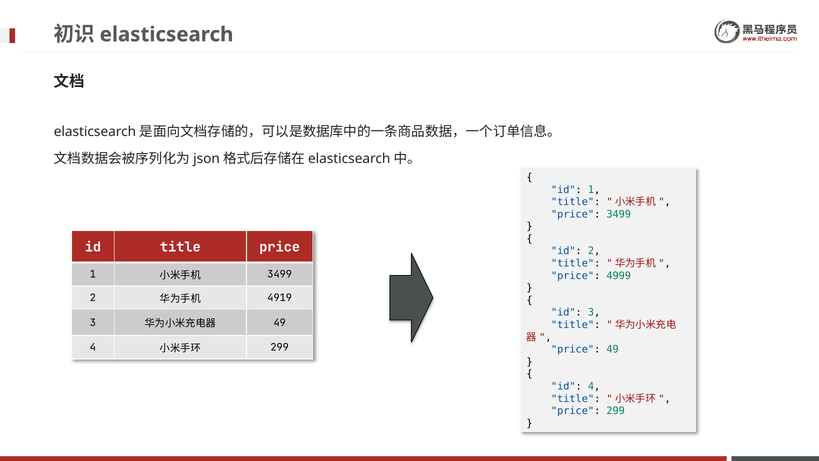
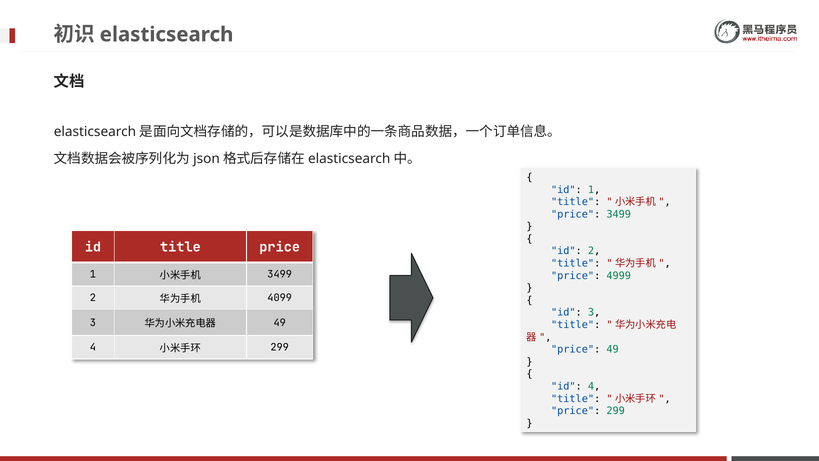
4919: 4919 -> 4099
